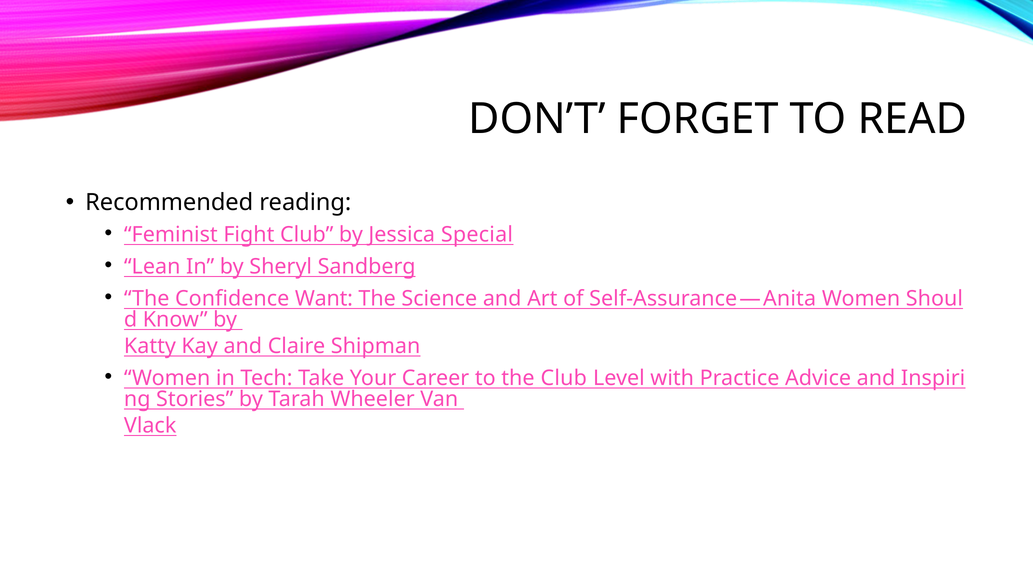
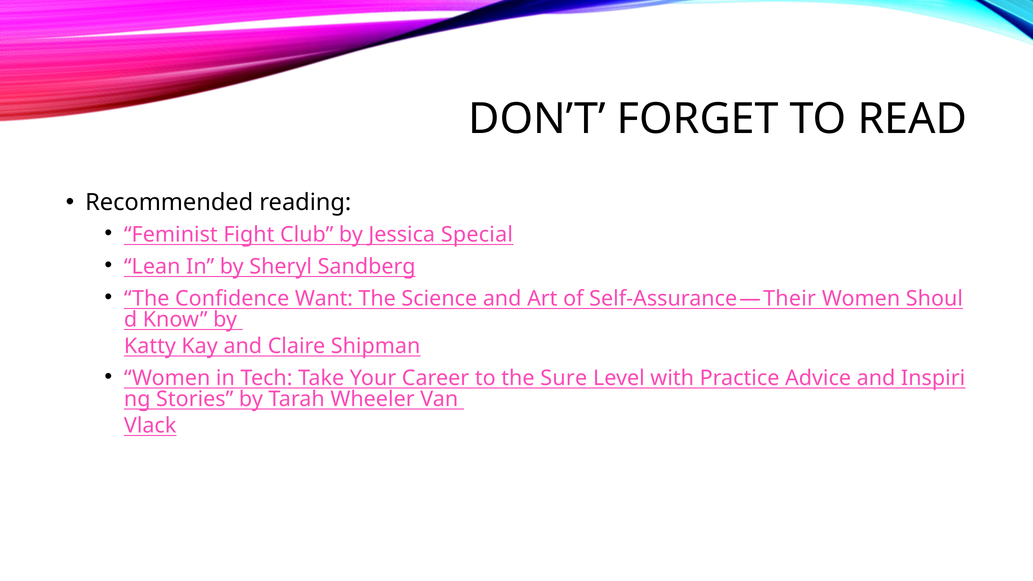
Anita: Anita -> Their
the Club: Club -> Sure
